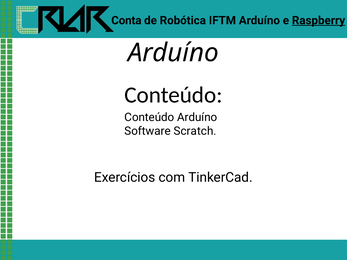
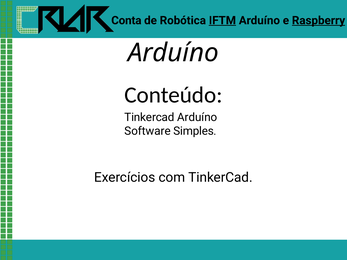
IFTM underline: none -> present
Conteúdo at (149, 117): Conteúdo -> Tinkercad
Scratch: Scratch -> Simples
